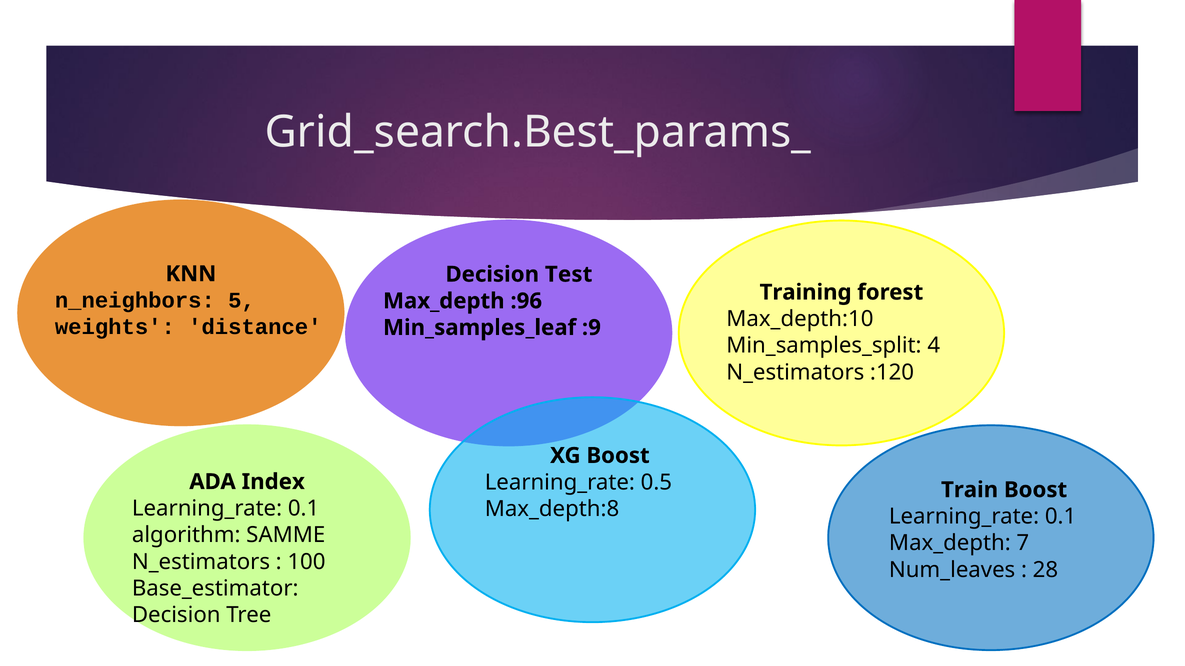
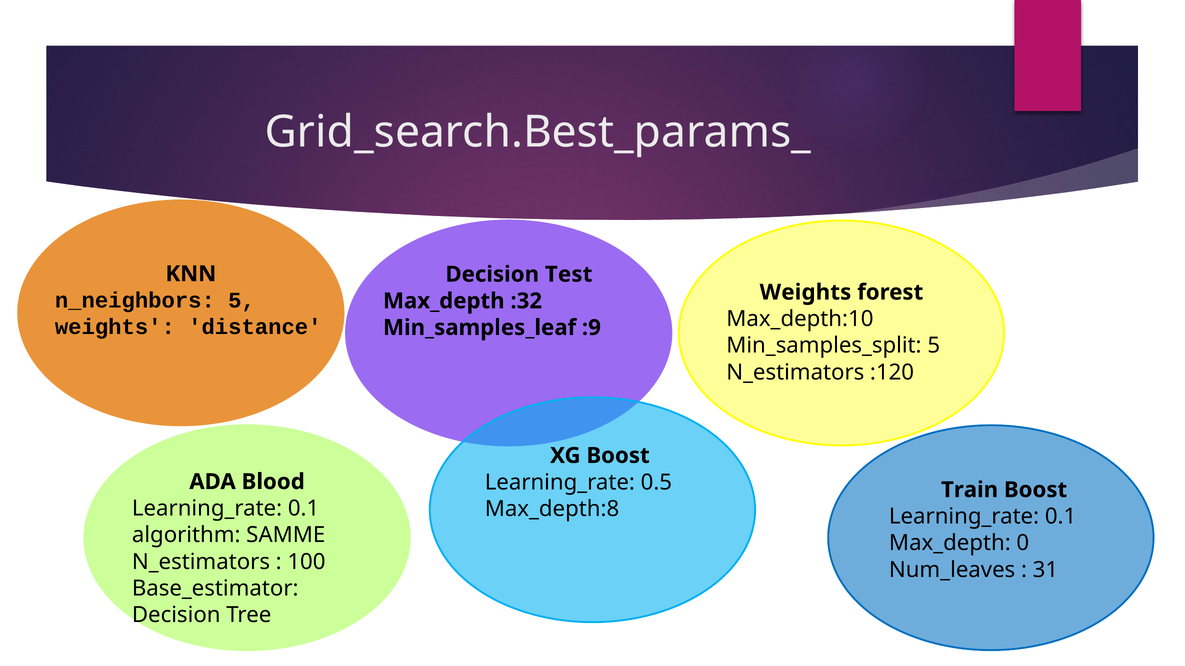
Training at (806, 293): Training -> Weights
:96: :96 -> :32
Min_samples_split 4: 4 -> 5
Index: Index -> Blood
7: 7 -> 0
28: 28 -> 31
